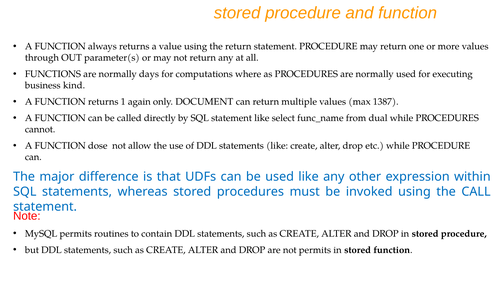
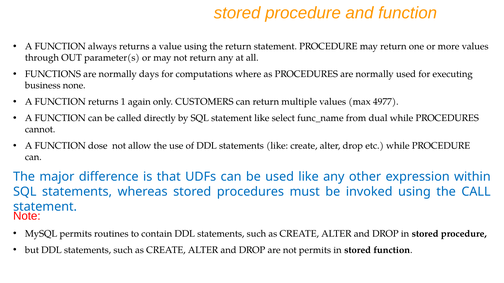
kind: kind -> none
DOCUMENT: DOCUMENT -> CUSTOMERS
1387: 1387 -> 4977
